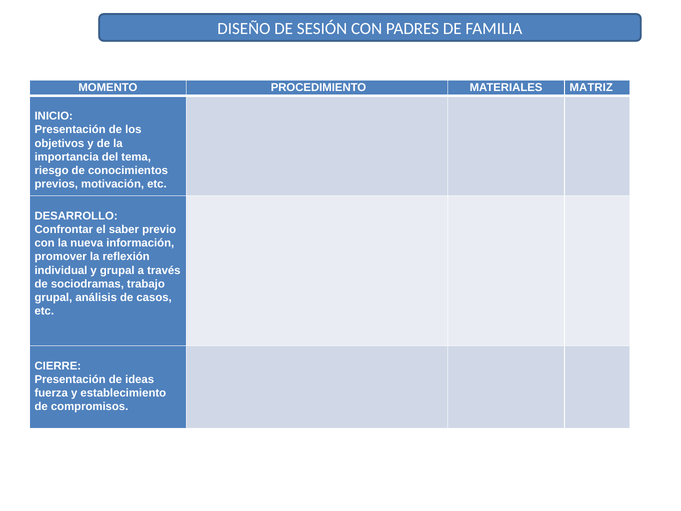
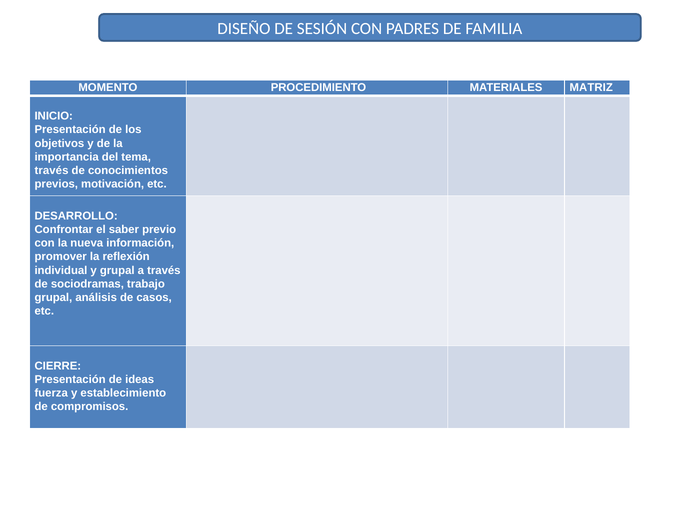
riesgo at (52, 170): riesgo -> través
